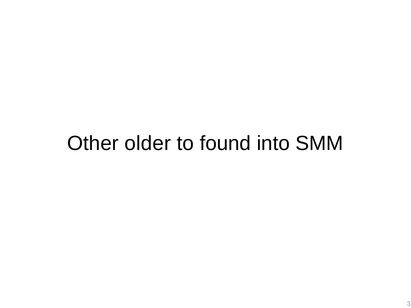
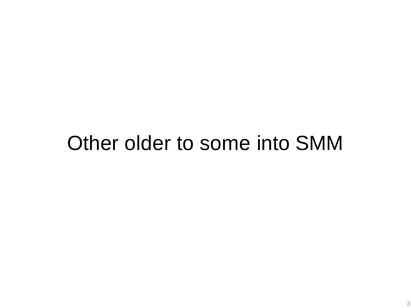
found: found -> some
